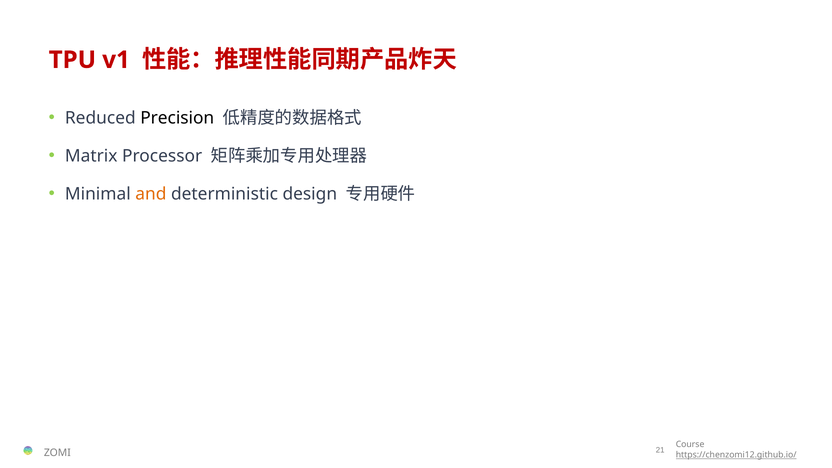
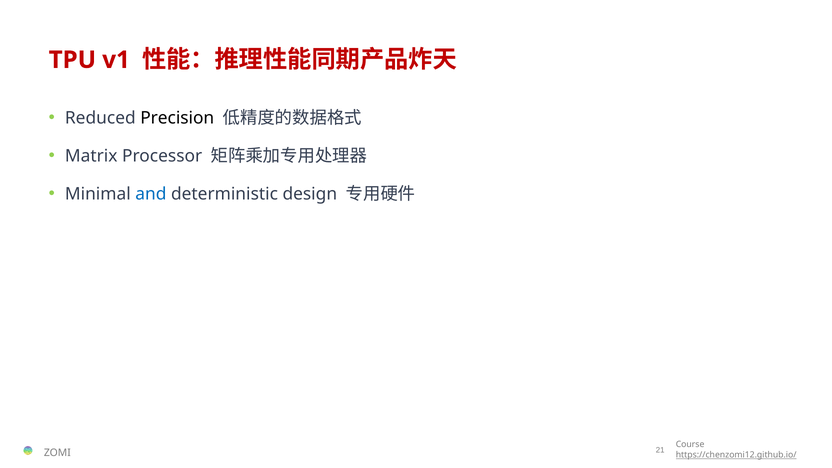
and colour: orange -> blue
